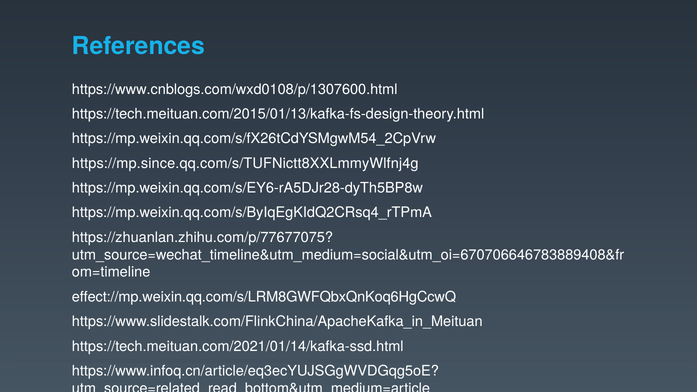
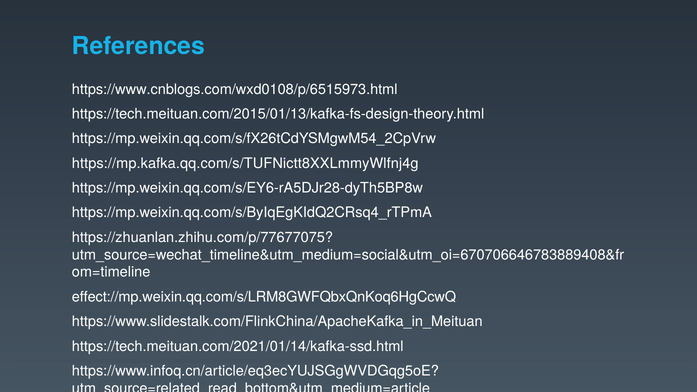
https://www.cnblogs.com/wxd0108/p/1307600.html: https://www.cnblogs.com/wxd0108/p/1307600.html -> https://www.cnblogs.com/wxd0108/p/6515973.html
https://mp.since.qq.com/s/TUFNictt8XXLmmyWlfnj4g: https://mp.since.qq.com/s/TUFNictt8XXLmmyWlfnj4g -> https://mp.kafka.qq.com/s/TUFNictt8XXLmmyWlfnj4g
